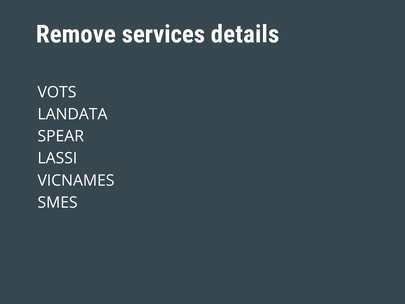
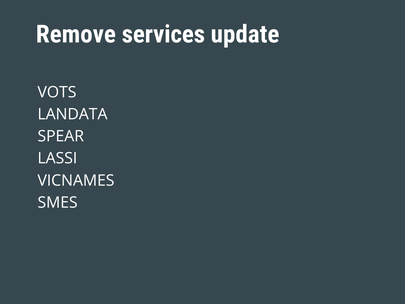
details: details -> update
